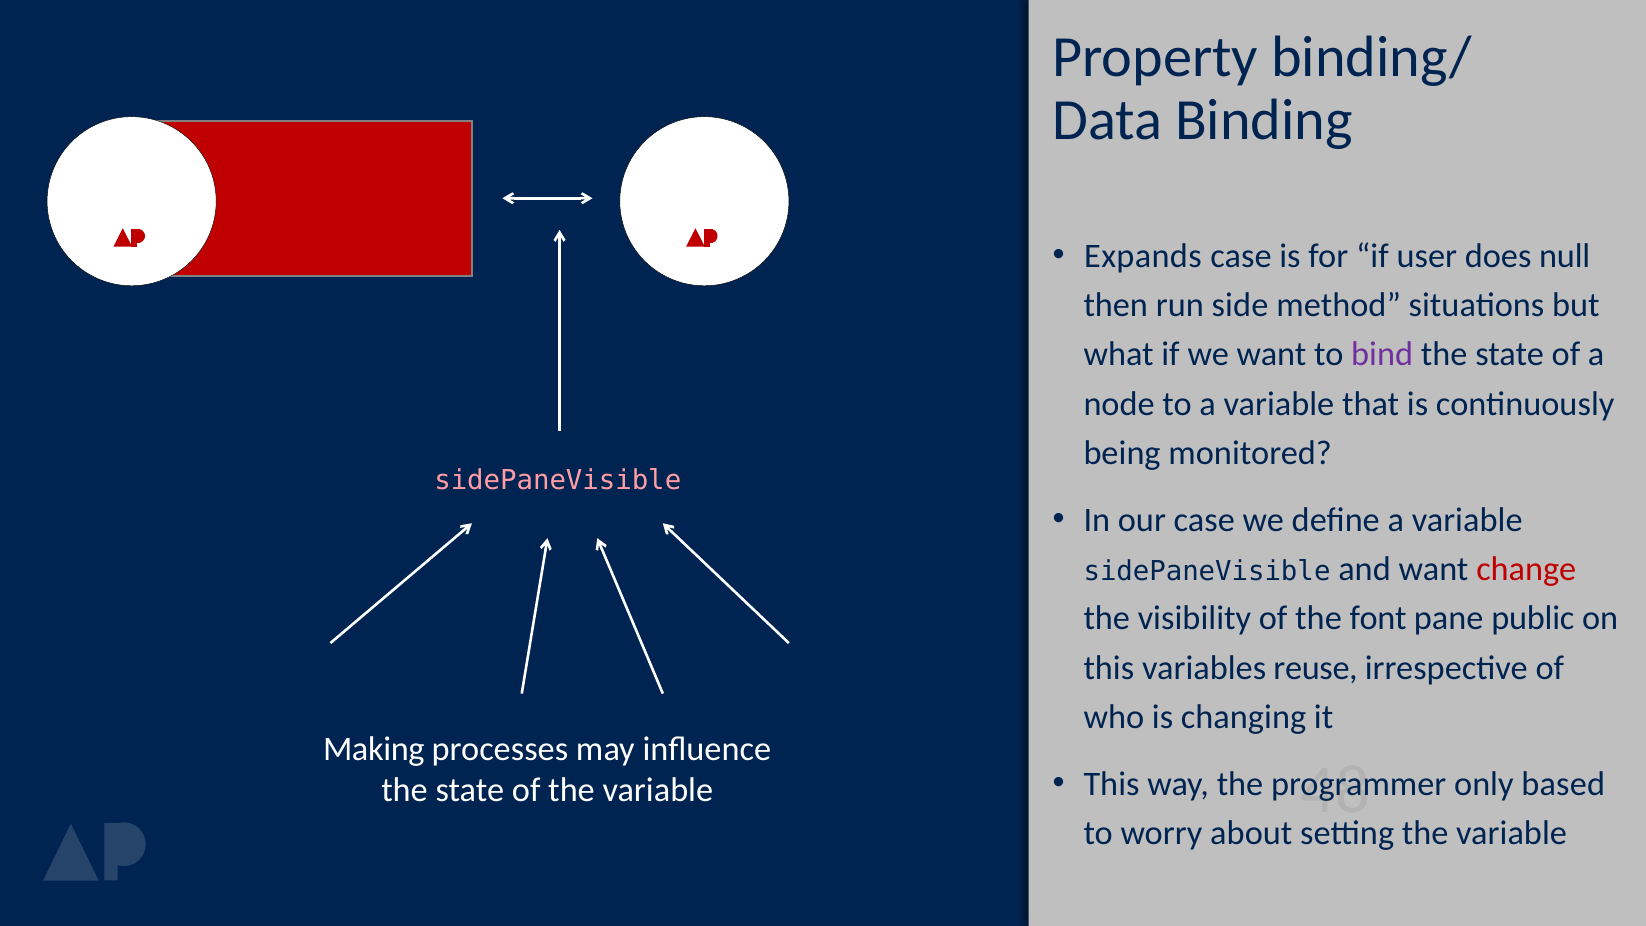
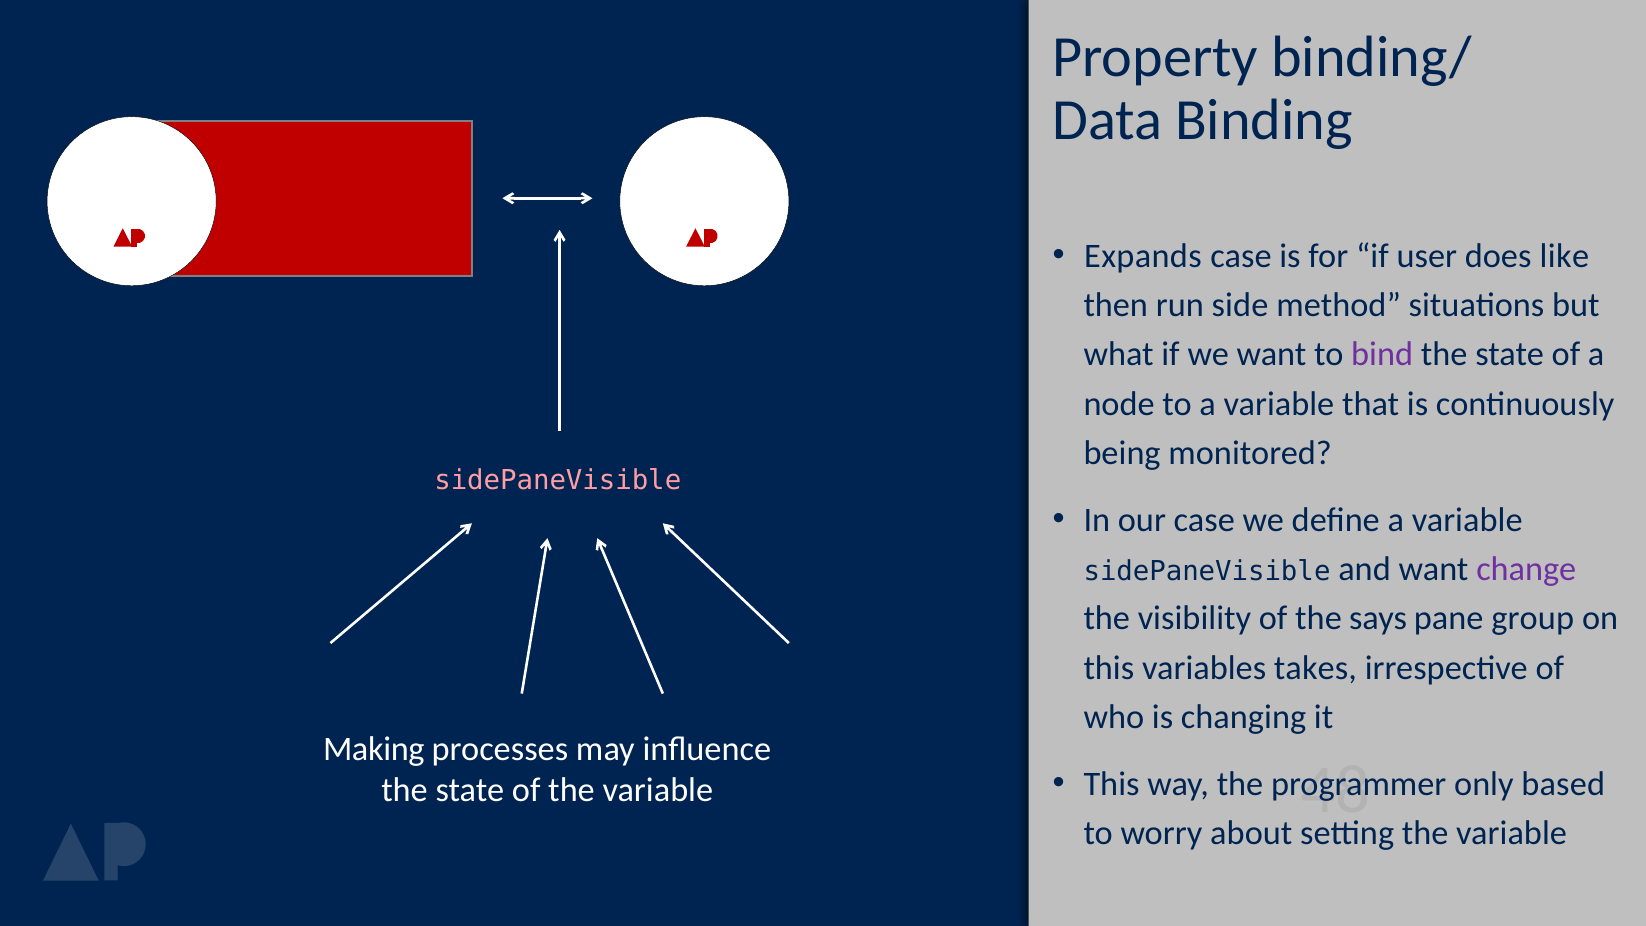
null: null -> like
change colour: red -> purple
font: font -> says
public: public -> group
reuse: reuse -> takes
